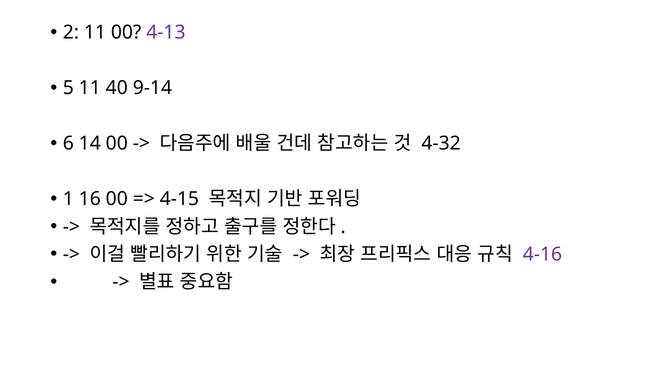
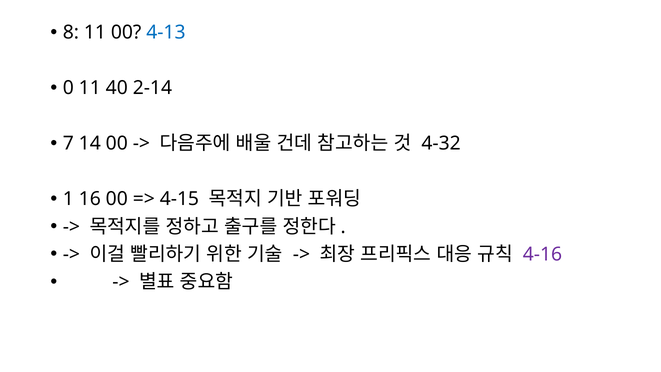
2: 2 -> 8
4-13 colour: purple -> blue
5: 5 -> 0
9-14: 9-14 -> 2-14
6: 6 -> 7
